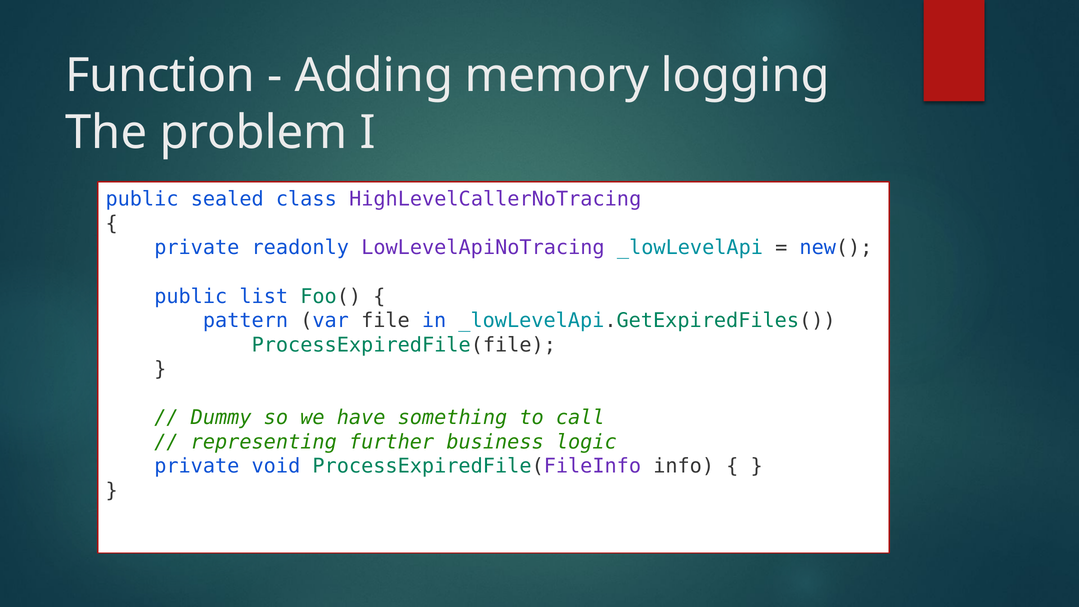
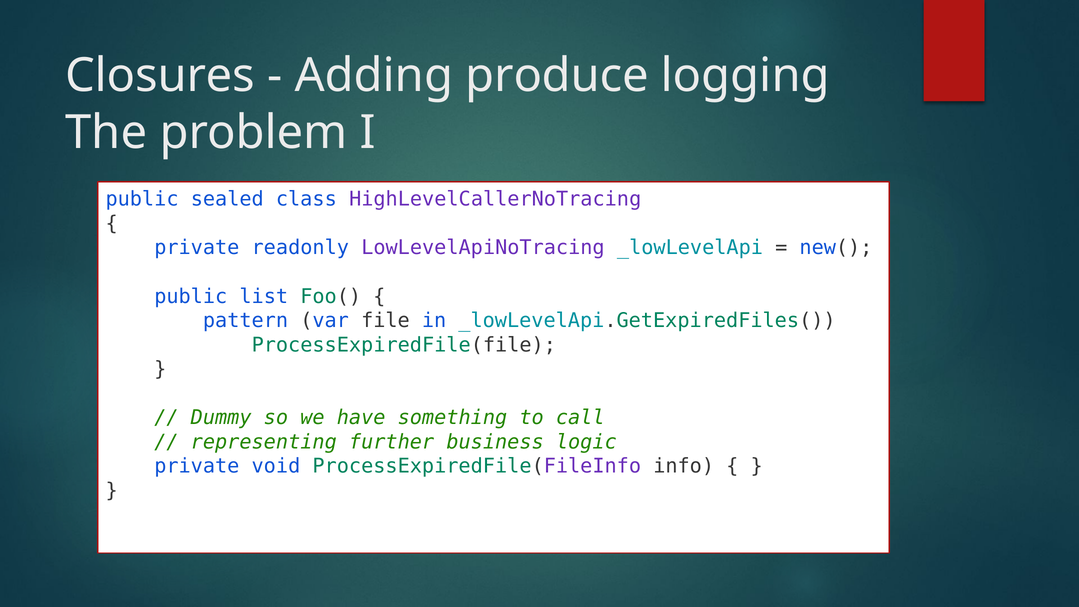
Function: Function -> Closures
memory: memory -> produce
